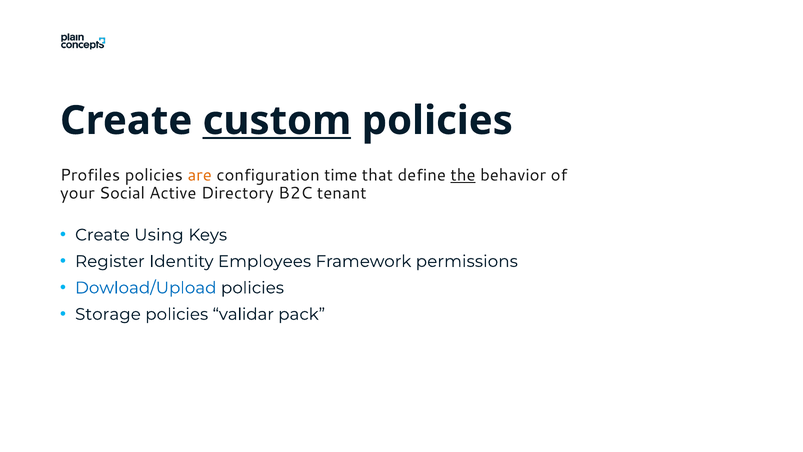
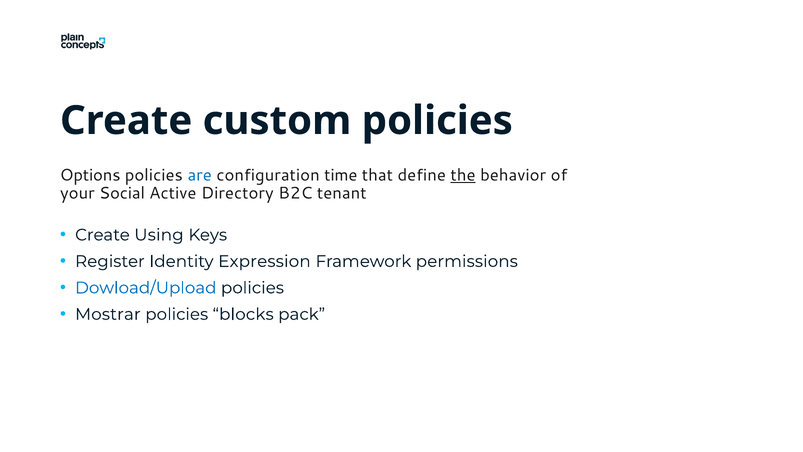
custom underline: present -> none
Profiles: Profiles -> Options
are colour: orange -> blue
Employees: Employees -> Expression
Storage: Storage -> Mostrar
validar: validar -> blocks
